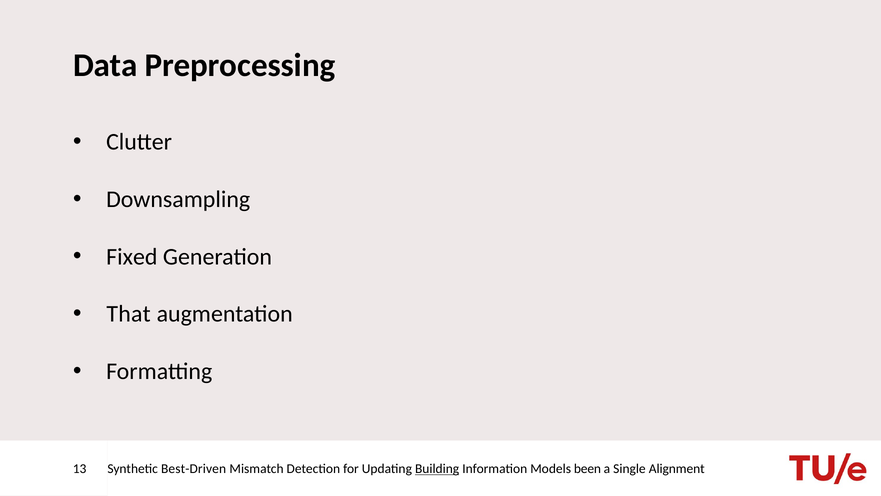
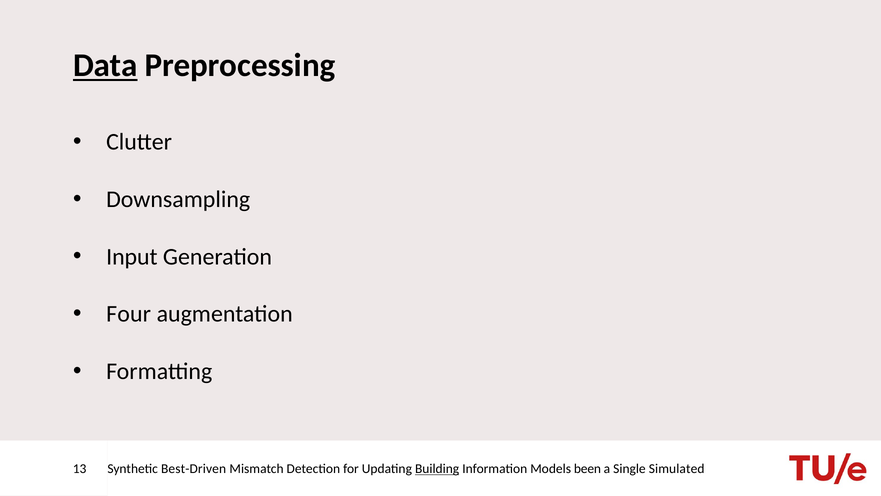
Data underline: none -> present
Fixed: Fixed -> Input
That: That -> Four
Alignment: Alignment -> Simulated
